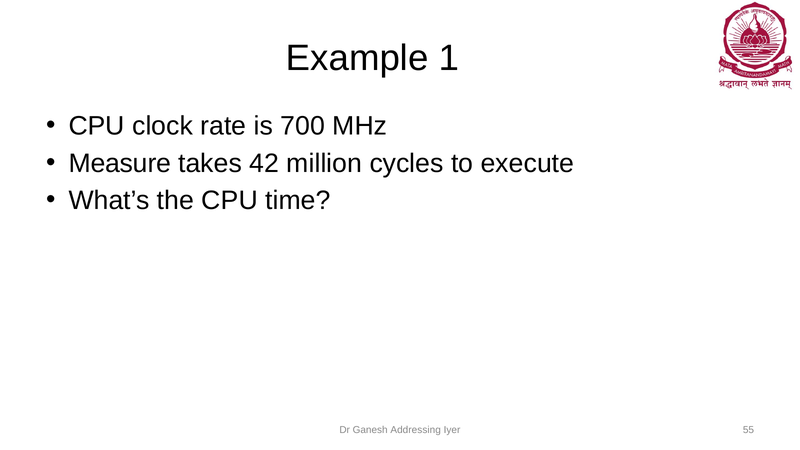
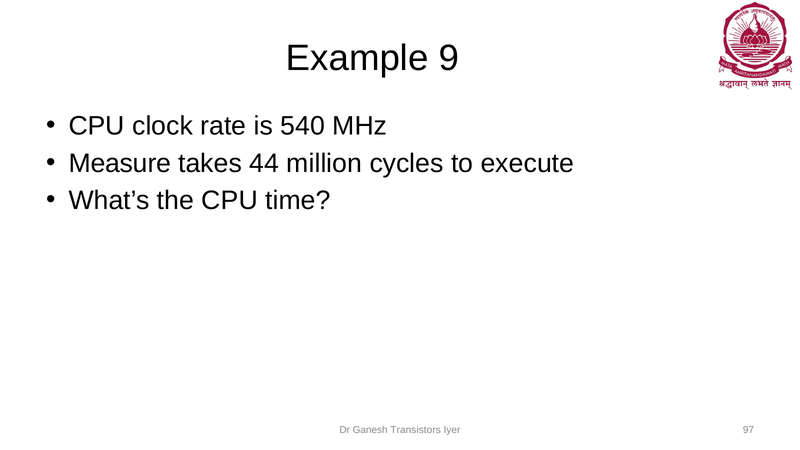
1: 1 -> 9
700: 700 -> 540
42: 42 -> 44
Addressing: Addressing -> Transistors
55: 55 -> 97
